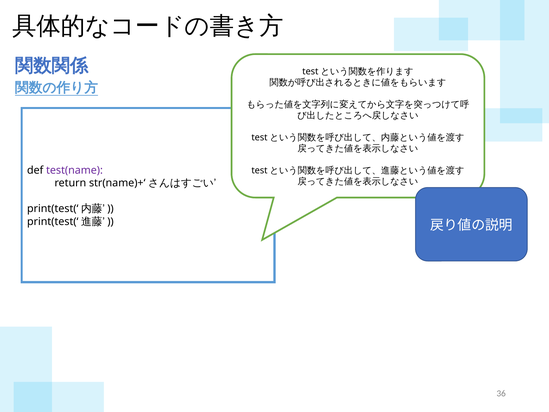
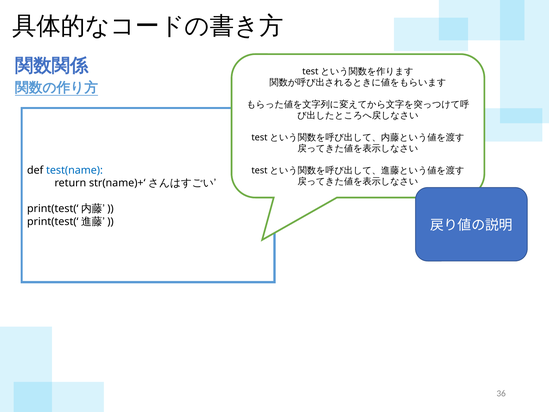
test(name colour: purple -> blue
